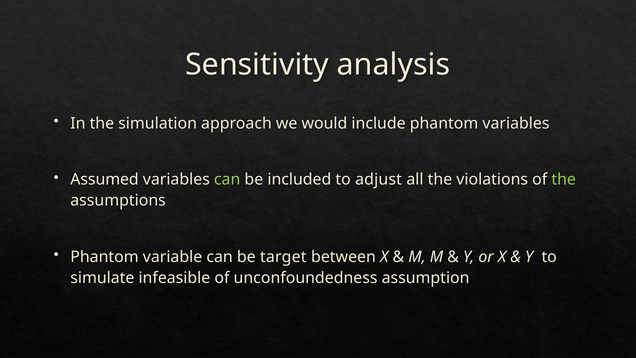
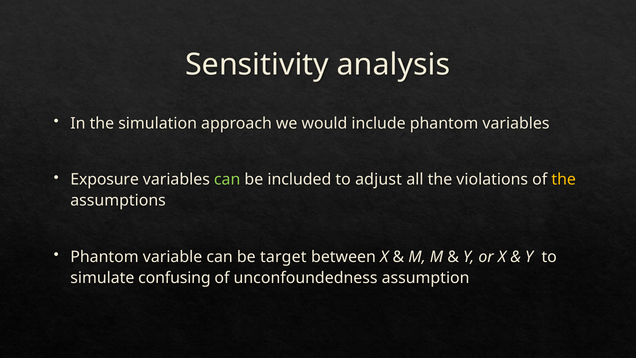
Assumed: Assumed -> Exposure
the at (564, 180) colour: light green -> yellow
infeasible: infeasible -> confusing
